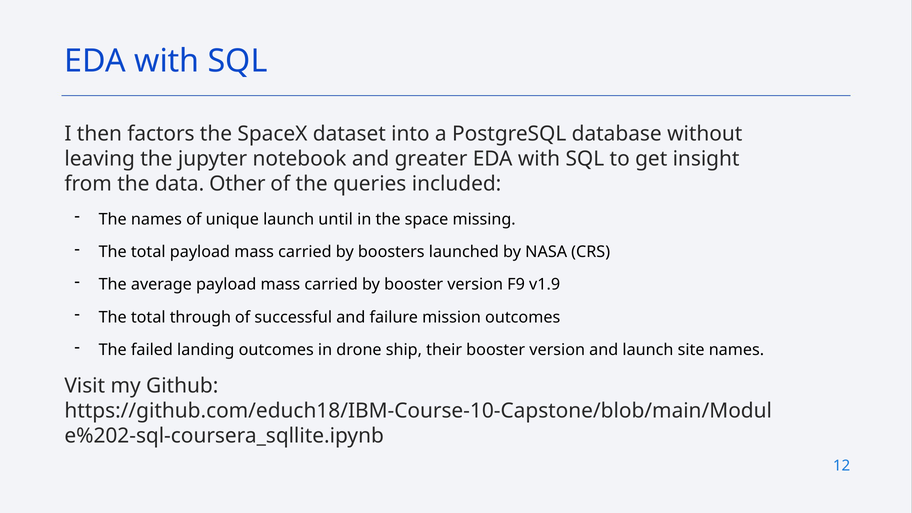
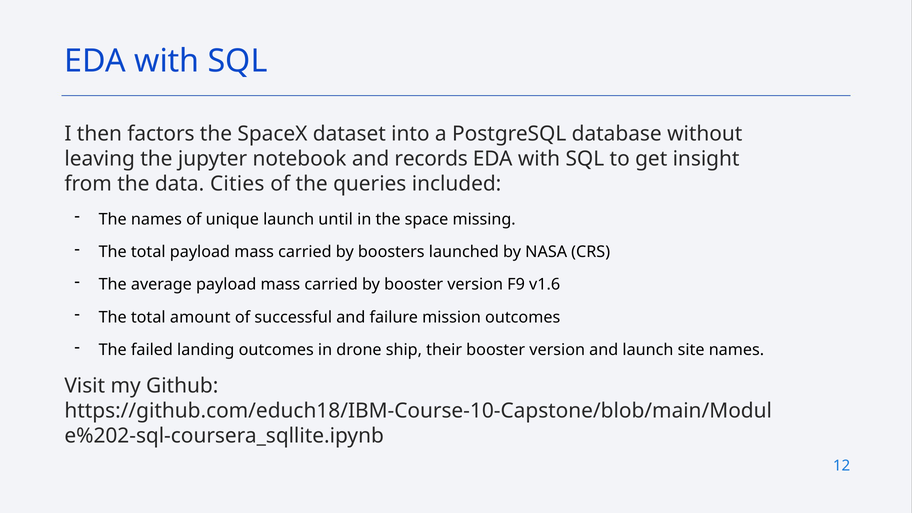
greater: greater -> records
Other: Other -> Cities
v1.9: v1.9 -> v1.6
through: through -> amount
